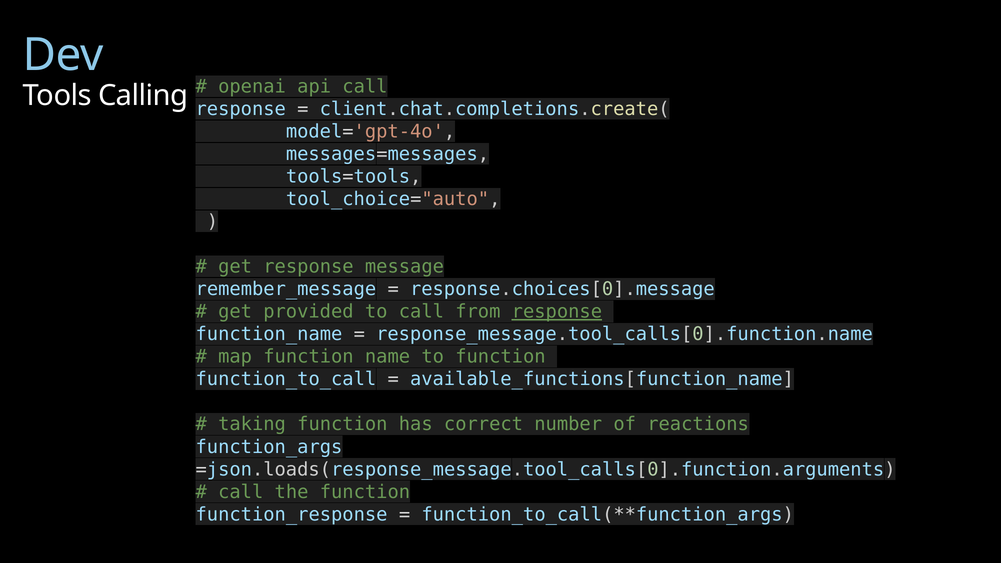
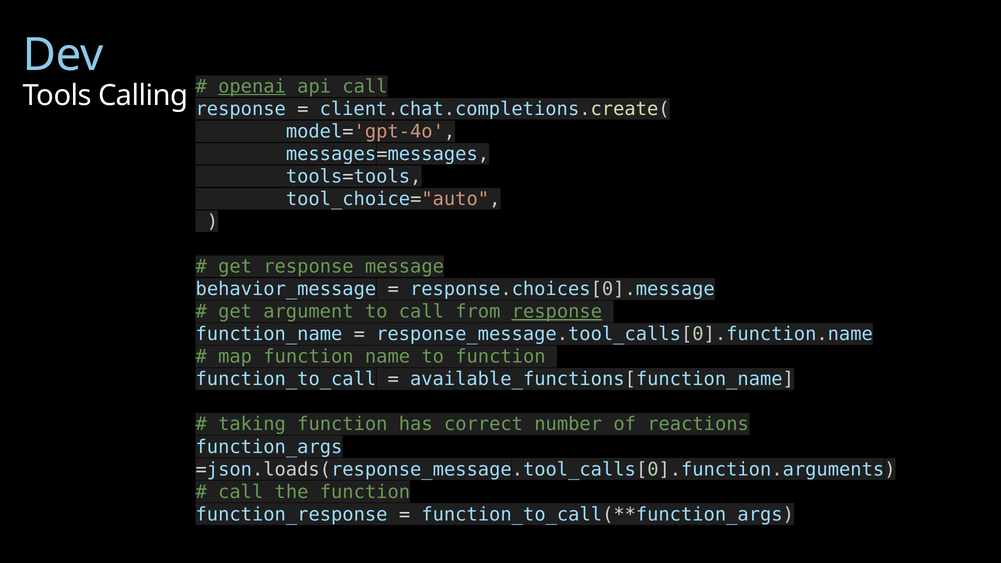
openai underline: none -> present
remember_message: remember_message -> behavior_message
provided: provided -> argument
